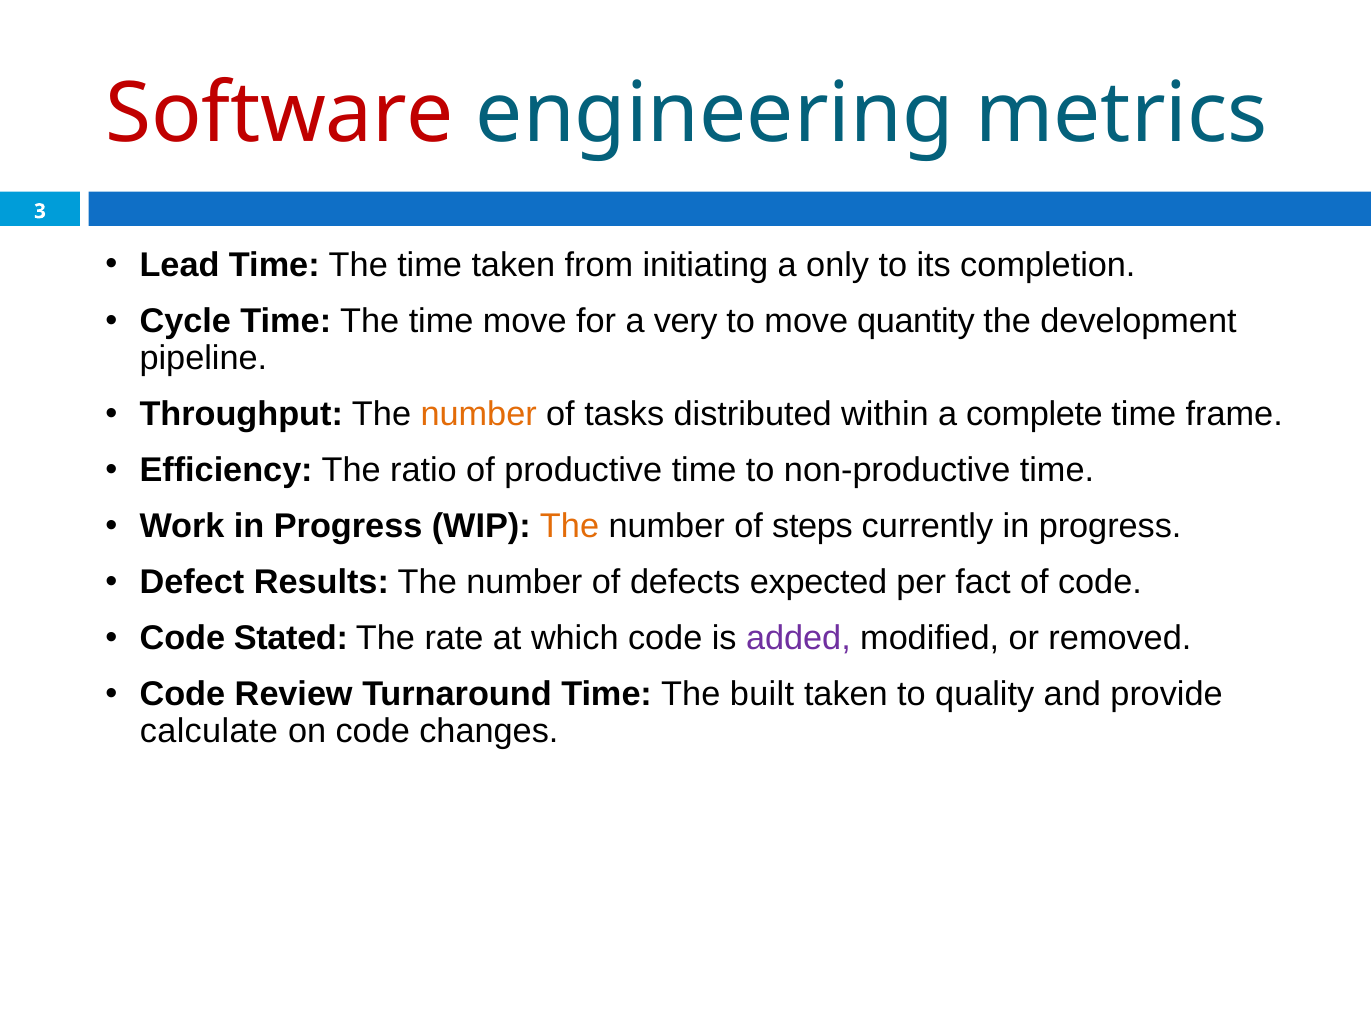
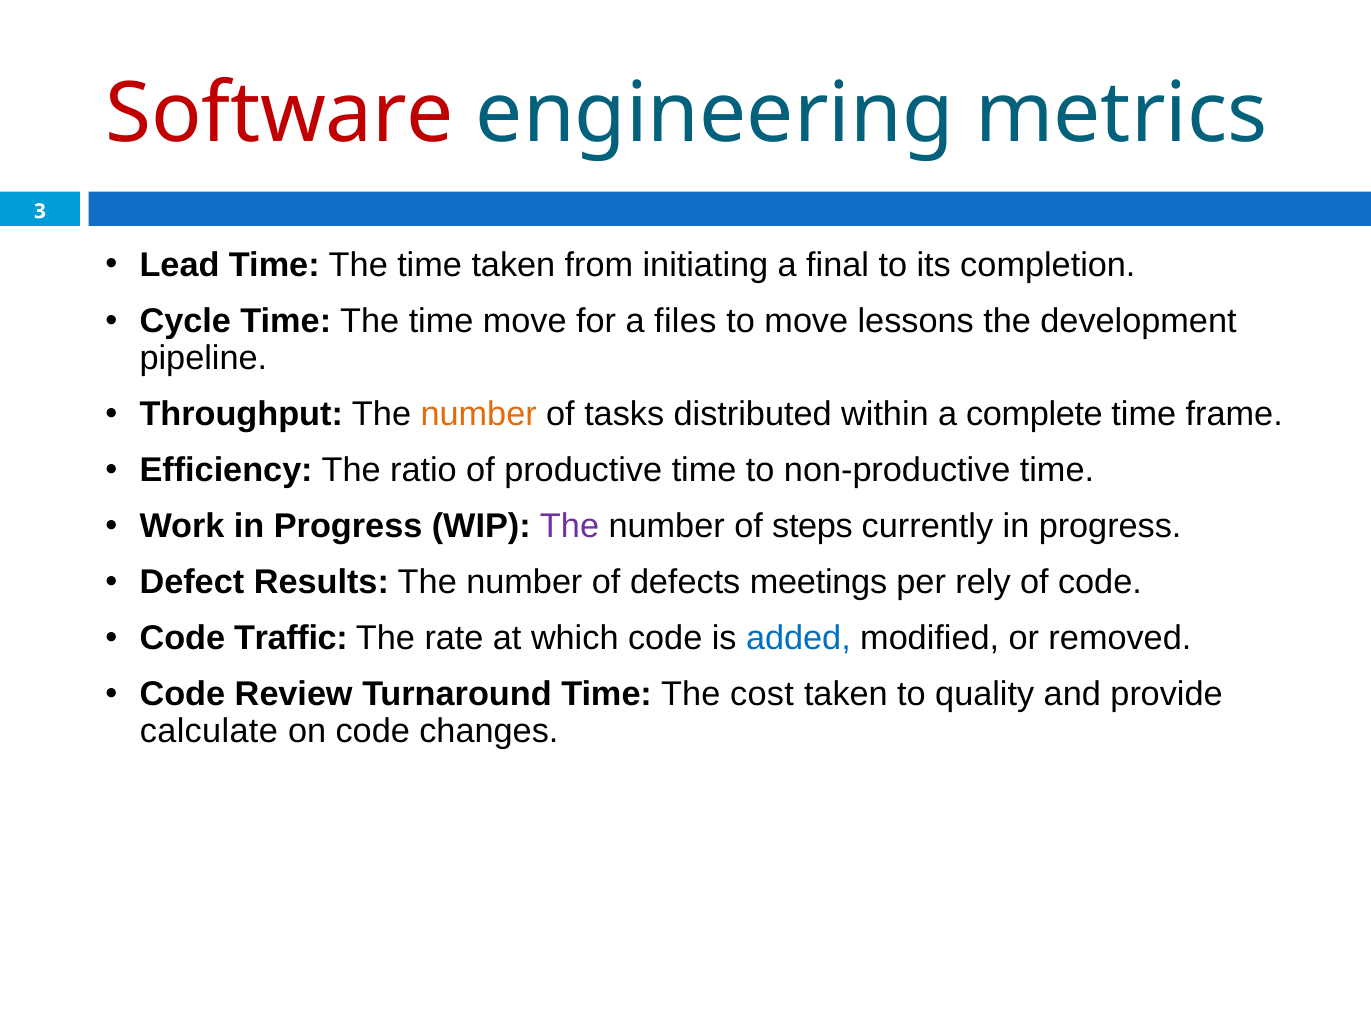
only: only -> final
very: very -> files
quantity: quantity -> lessons
The at (570, 526) colour: orange -> purple
expected: expected -> meetings
fact: fact -> rely
Stated: Stated -> Traffic
added colour: purple -> blue
built: built -> cost
